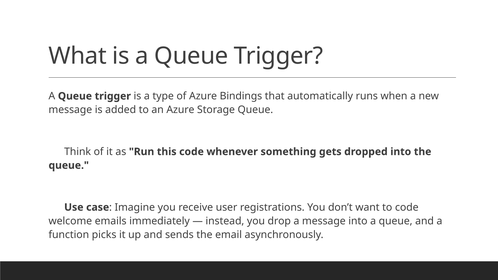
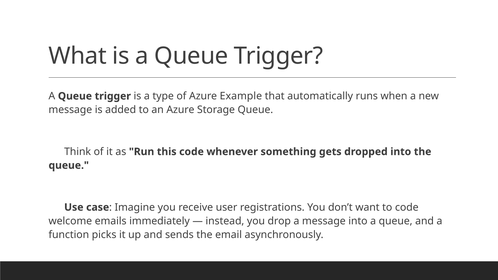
Bindings: Bindings -> Example
